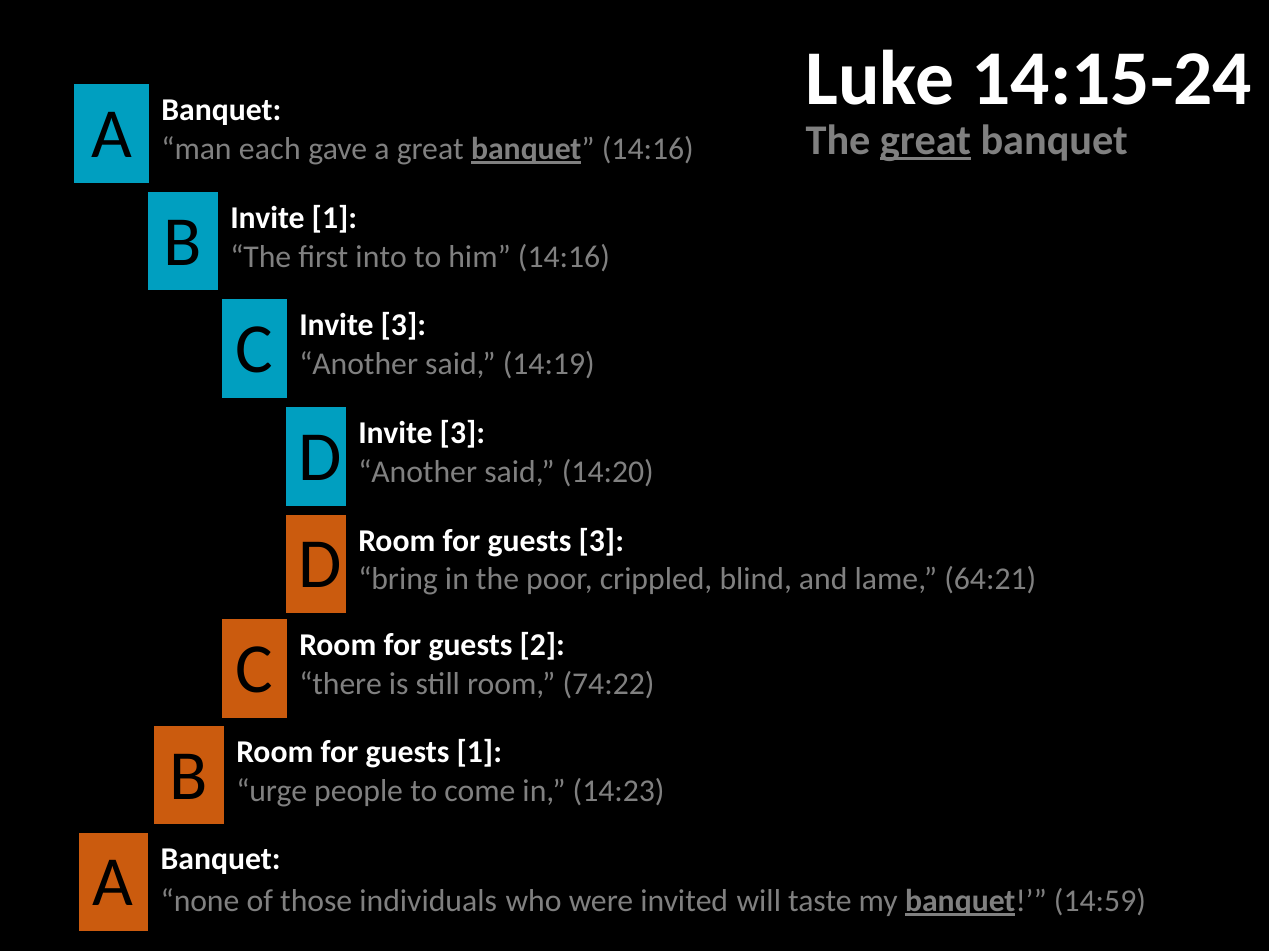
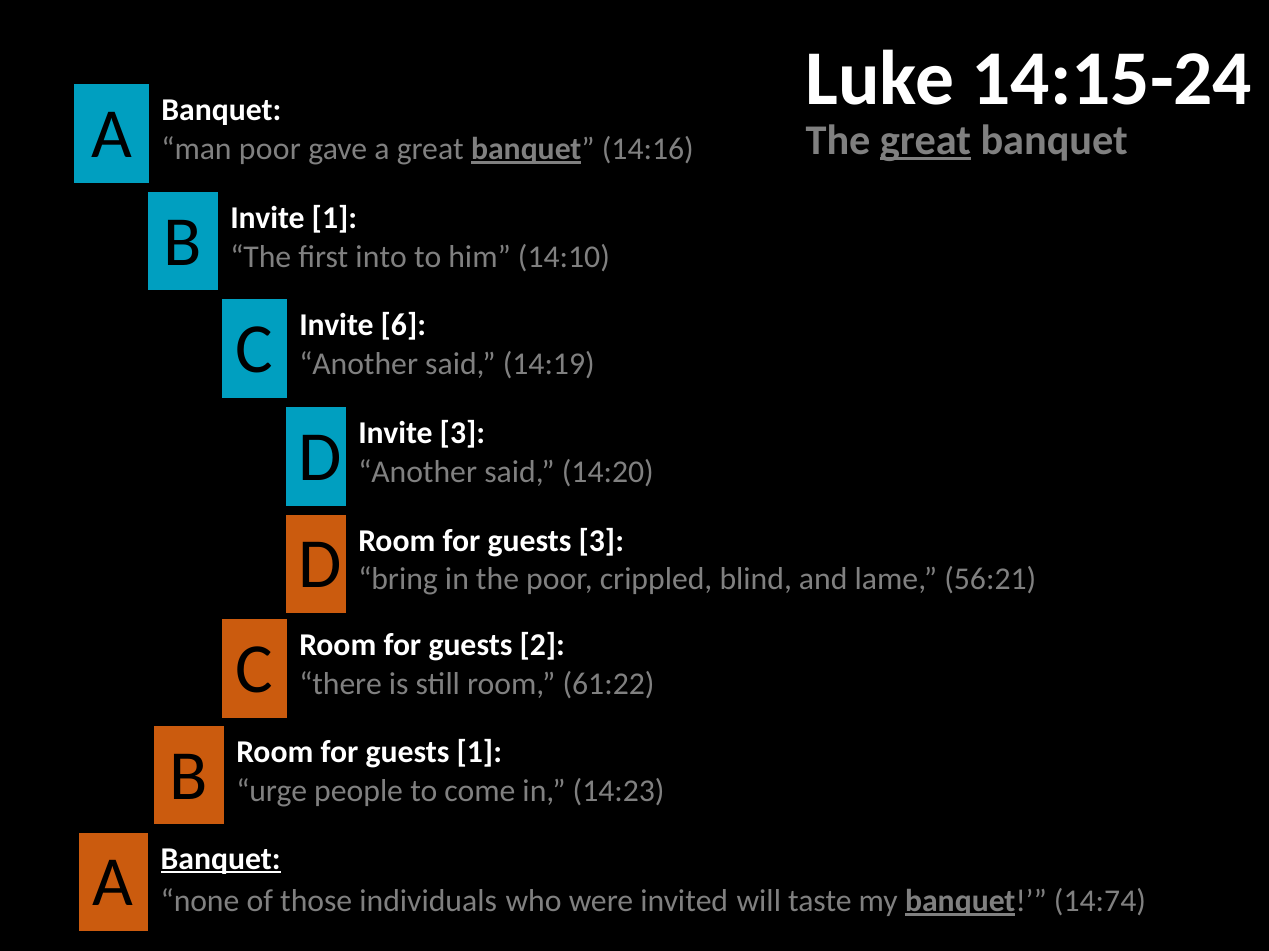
man each: each -> poor
him 14:16: 14:16 -> 14:10
C Invite 3: 3 -> 6
64:21: 64:21 -> 56:21
74:22: 74:22 -> 61:22
Banquet at (221, 859) underline: none -> present
14:59: 14:59 -> 14:74
